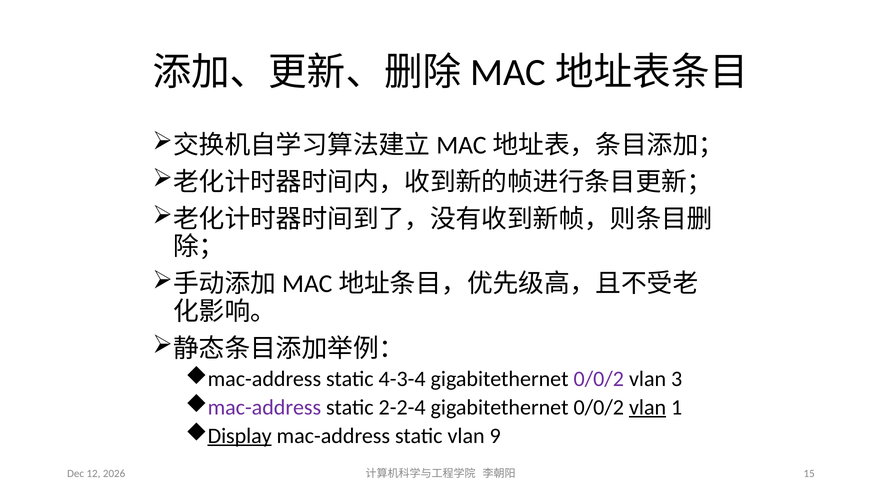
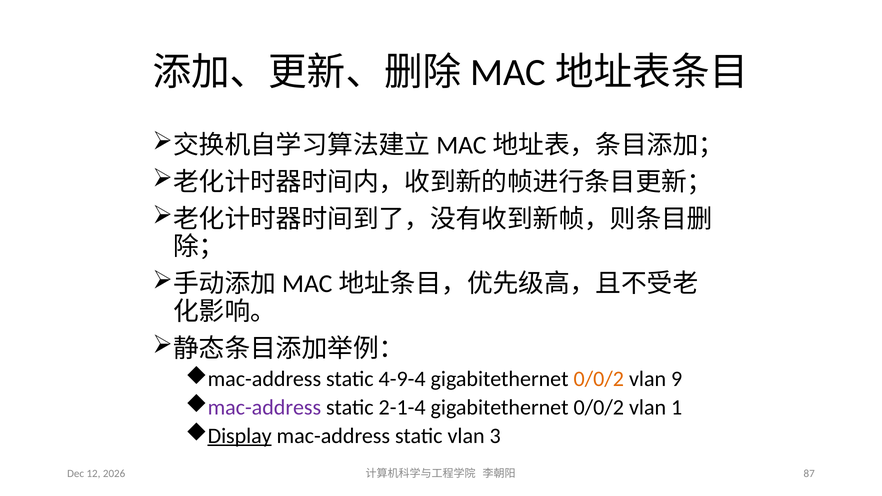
4-3-4: 4-3-4 -> 4-9-4
0/0/2 at (599, 379) colour: purple -> orange
3: 3 -> 9
2-2-4: 2-2-4 -> 2-1-4
vlan at (648, 407) underline: present -> none
9: 9 -> 3
15: 15 -> 87
